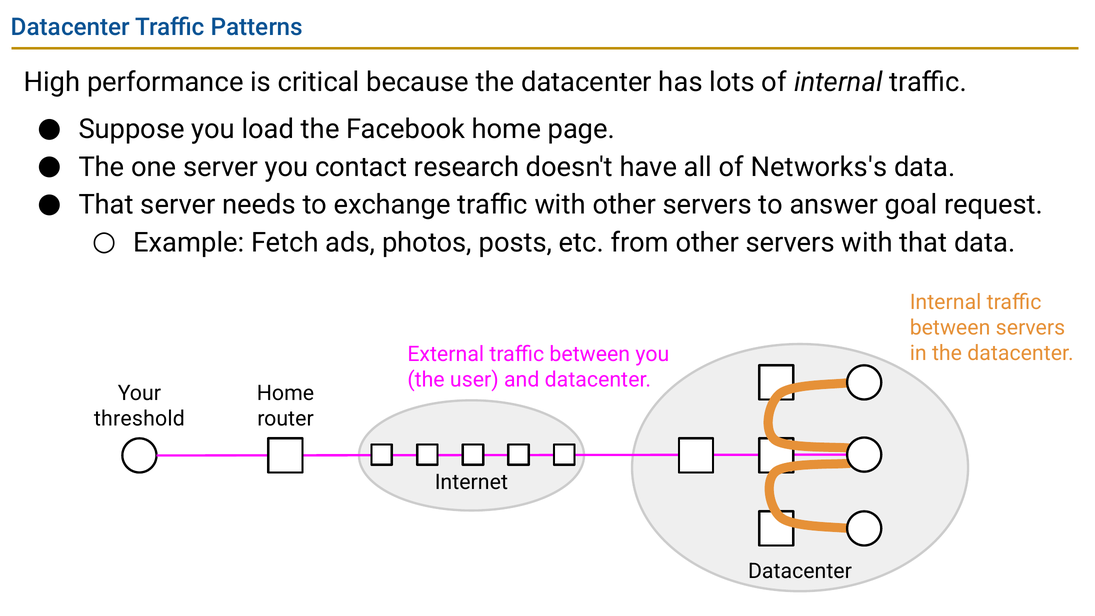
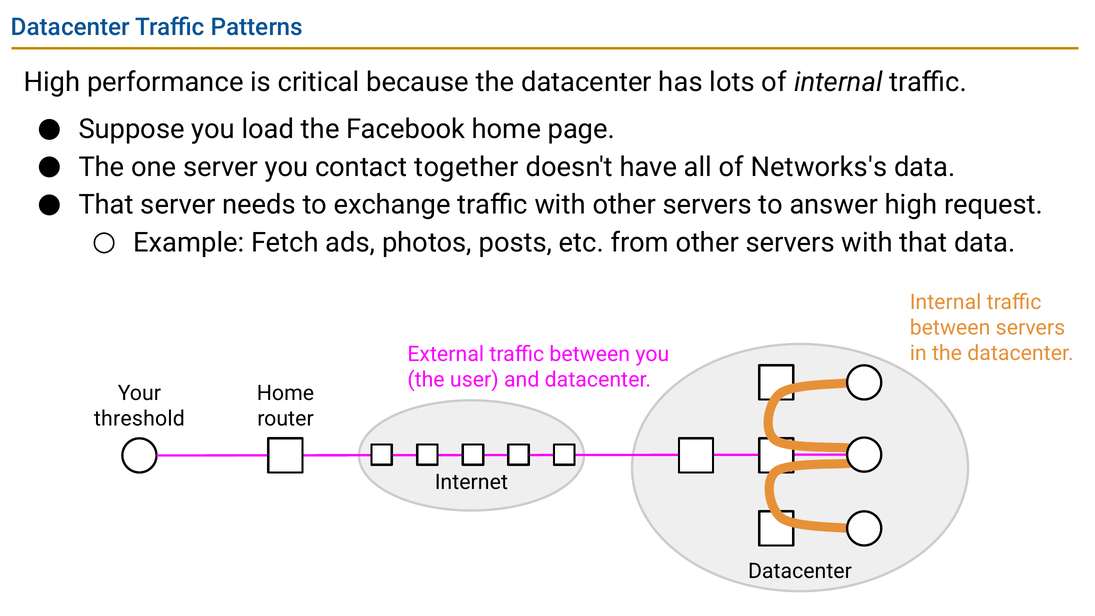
research: research -> together
answer goal: goal -> high
